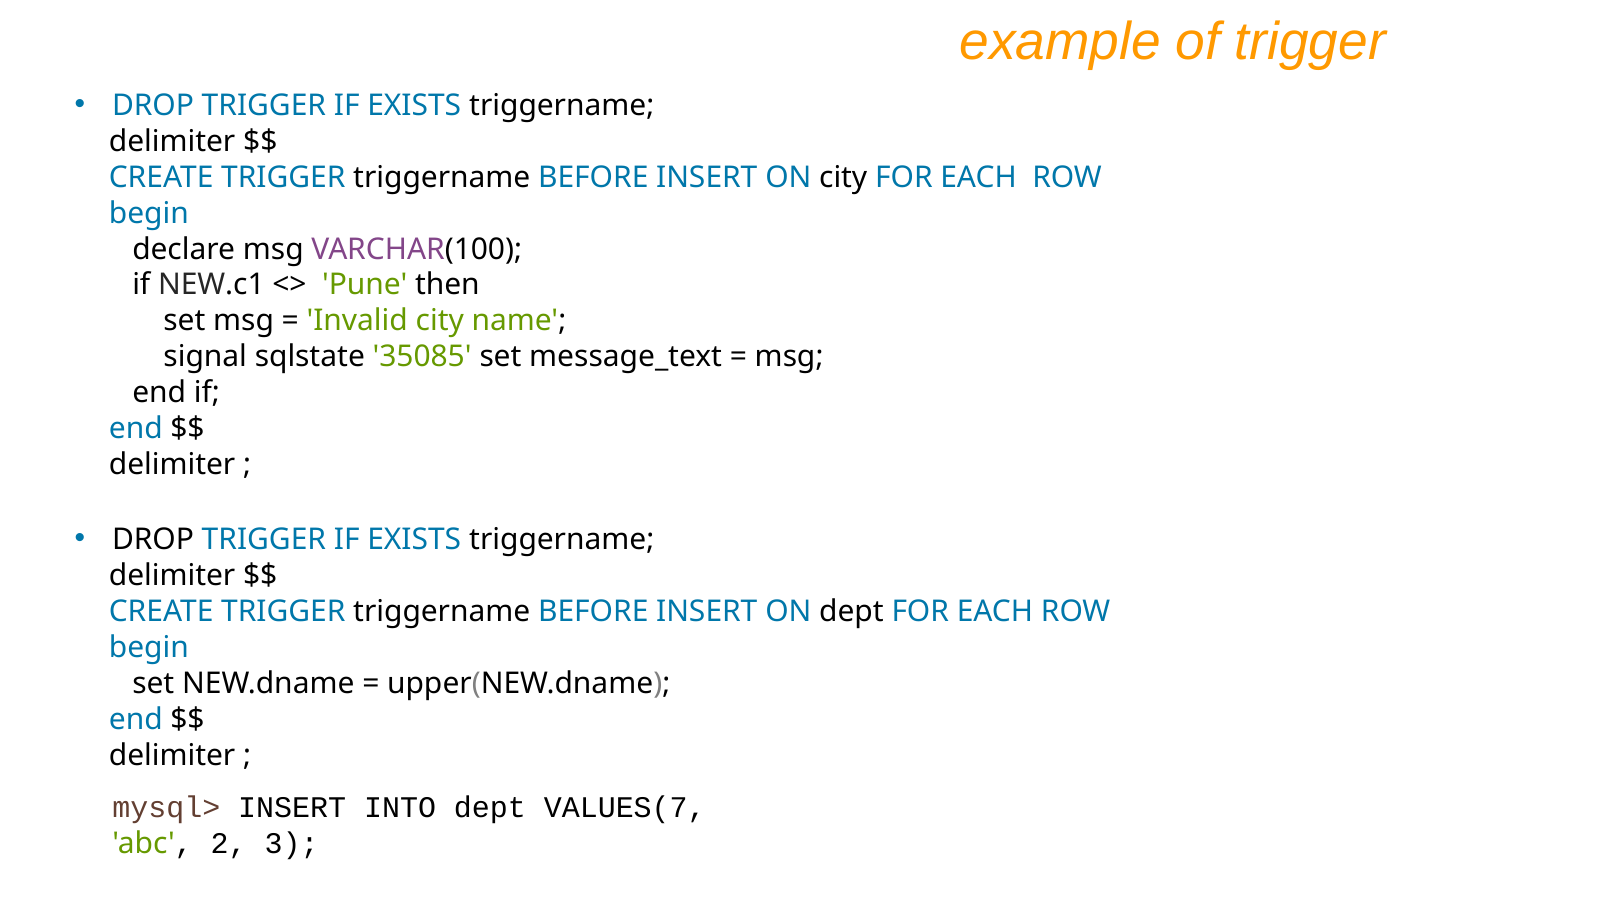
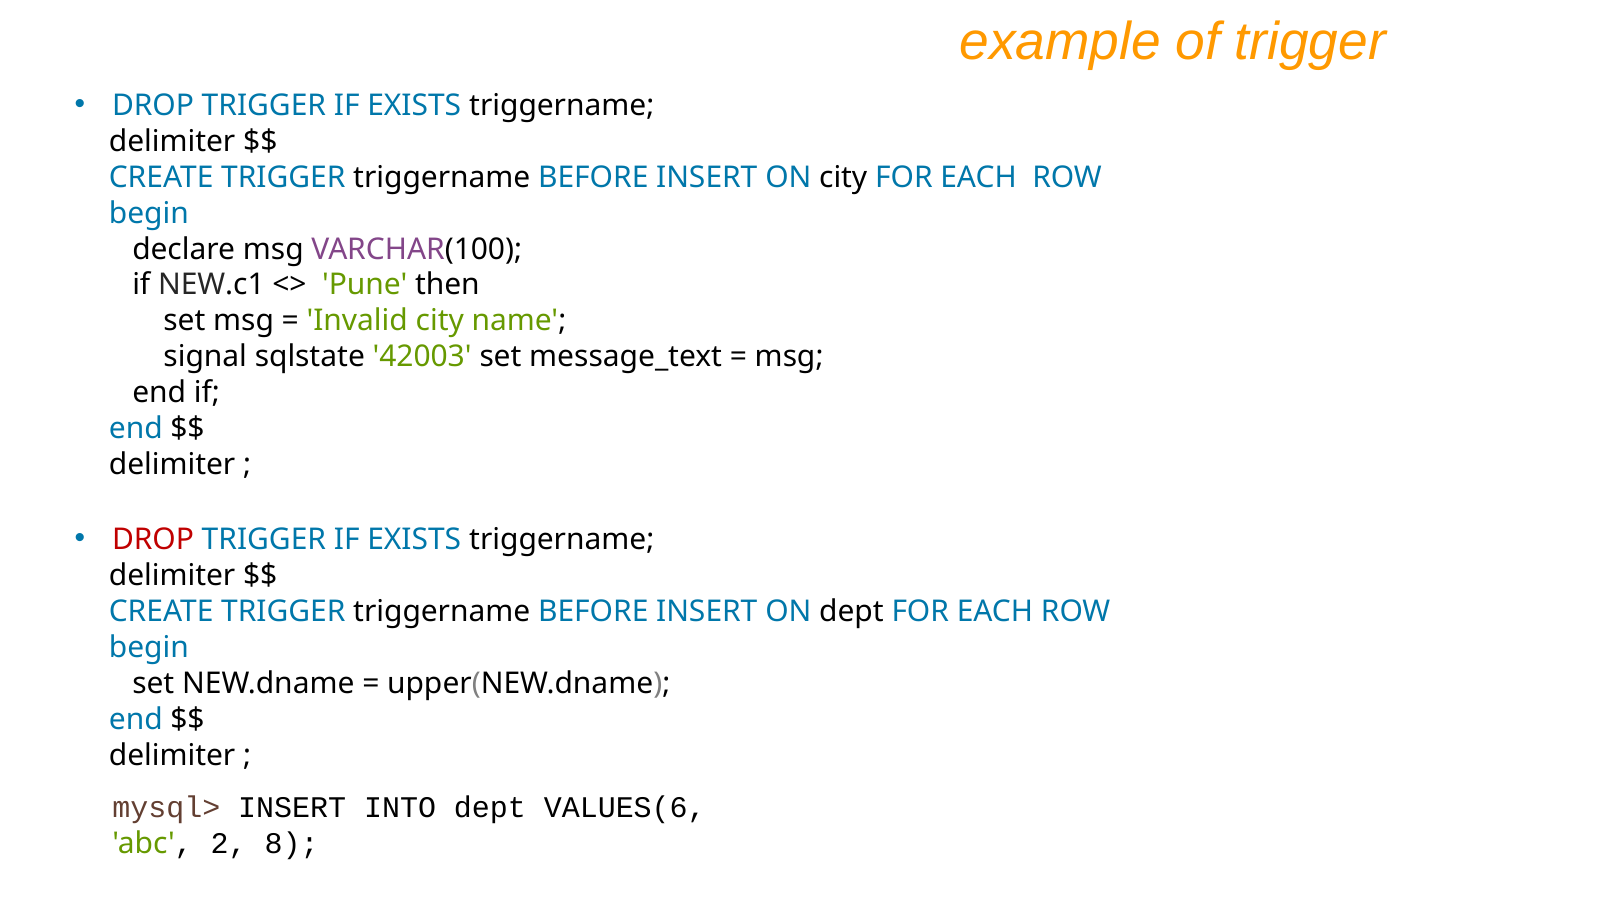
35085: 35085 -> 42003
DROP at (153, 540) colour: black -> red
VALUES(7: VALUES(7 -> VALUES(6
3: 3 -> 8
